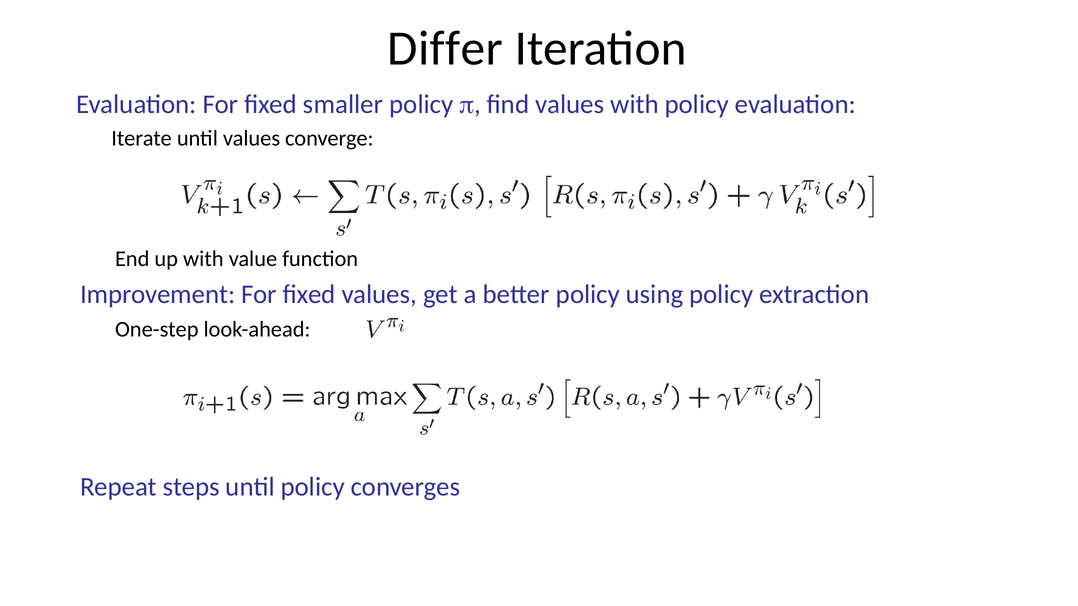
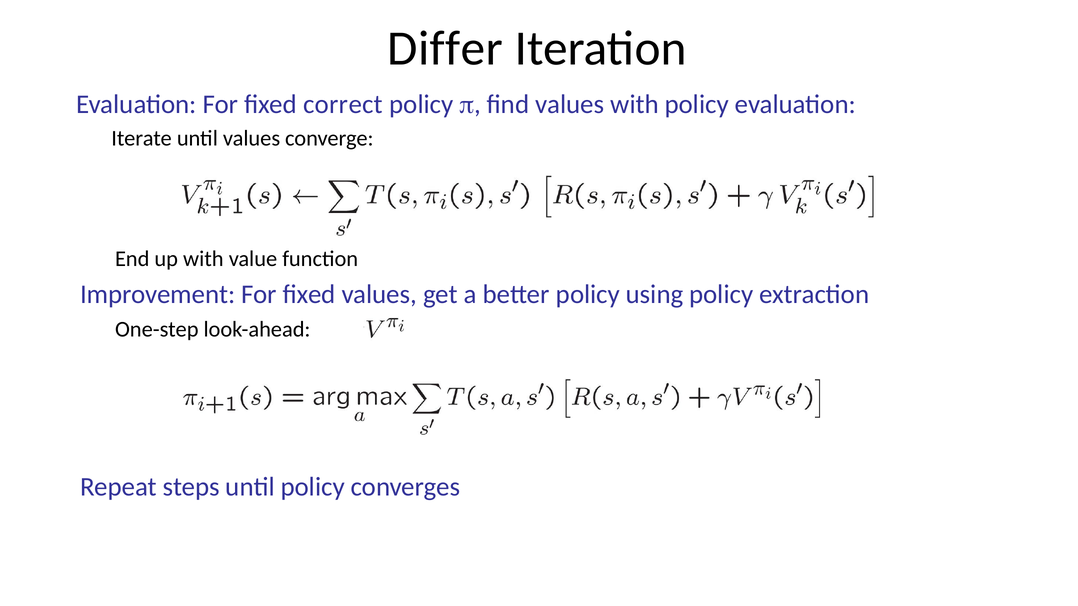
smaller: smaller -> correct
